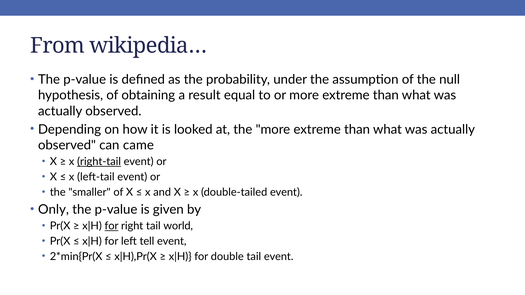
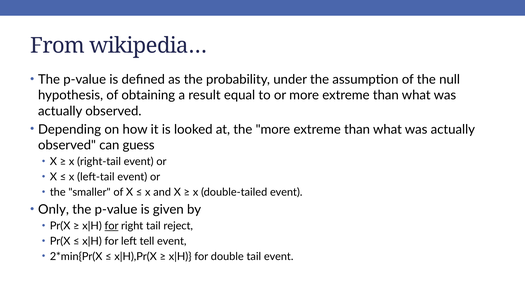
came: came -> guess
right-tail underline: present -> none
world: world -> reject
